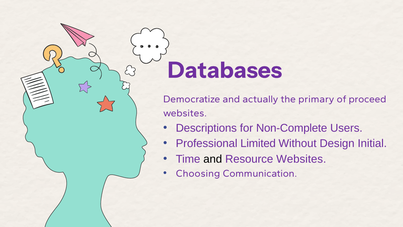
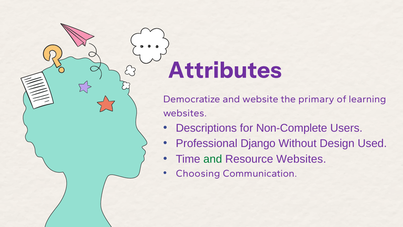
Databases: Databases -> Attributes
actually: actually -> website
proceed: proceed -> learning
Limited: Limited -> Django
Initial: Initial -> Used
and at (213, 159) colour: black -> green
